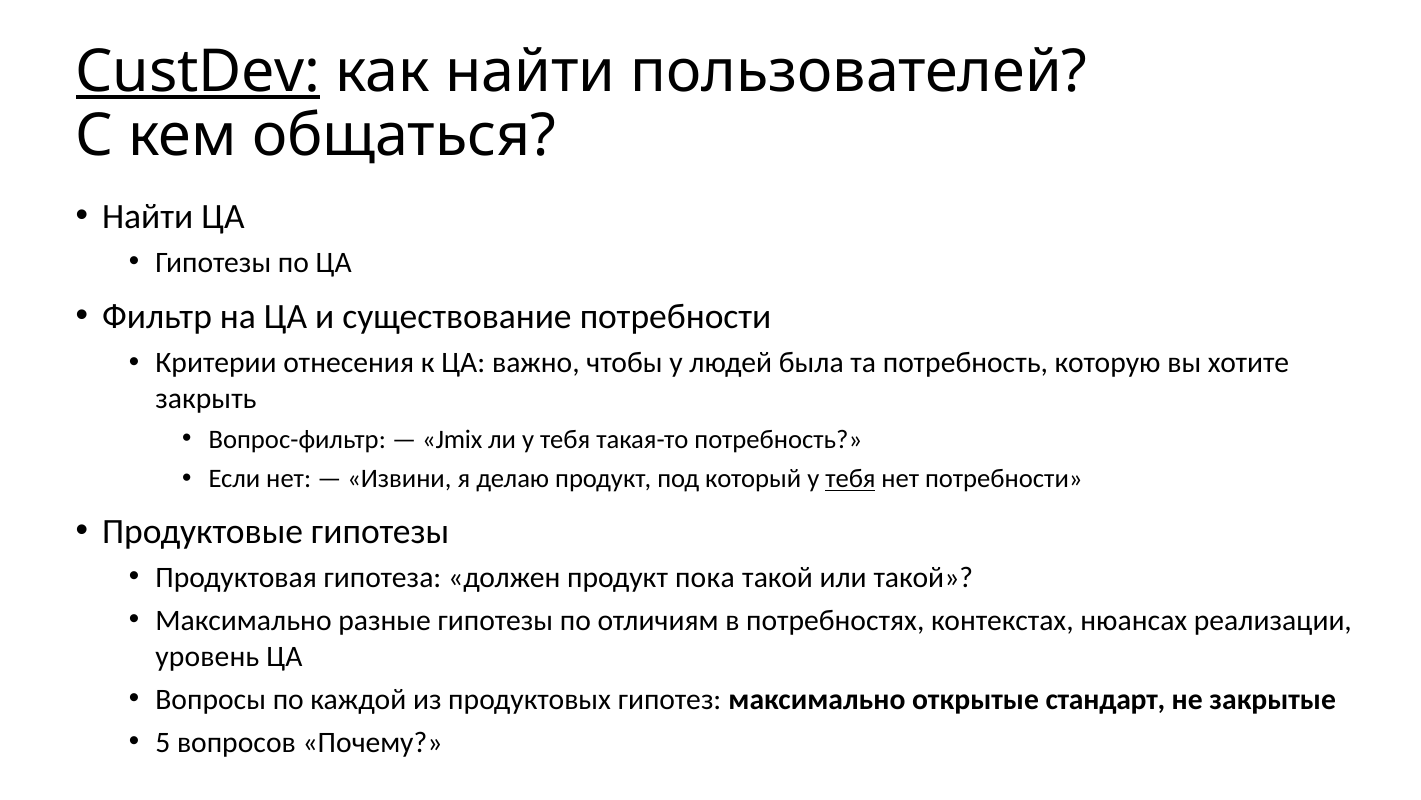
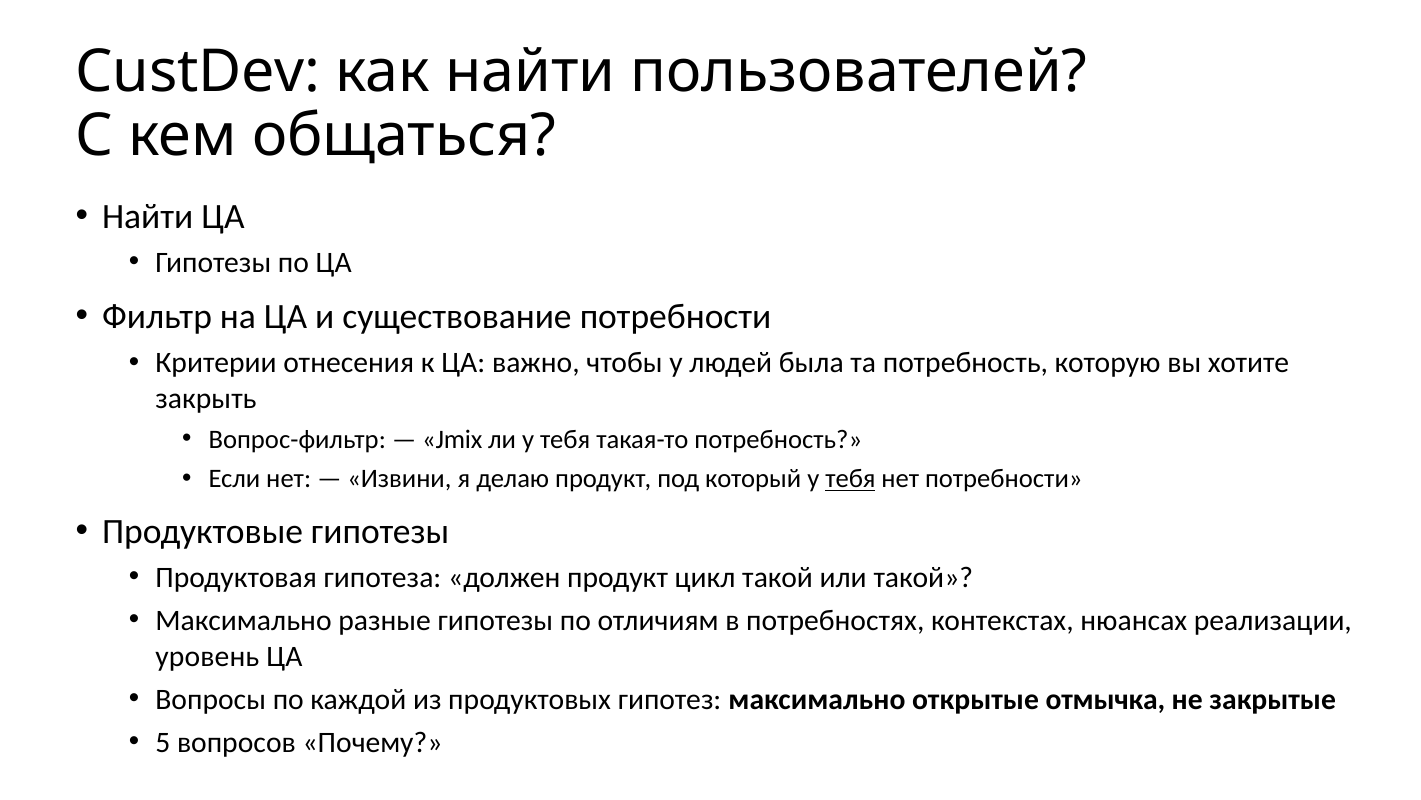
CustDev underline: present -> none
пока: пока -> цикл
стандарт: стандарт -> отмычка
